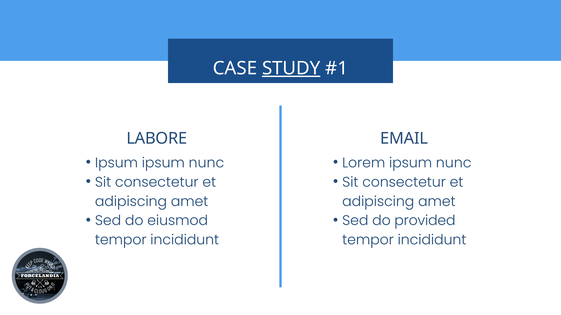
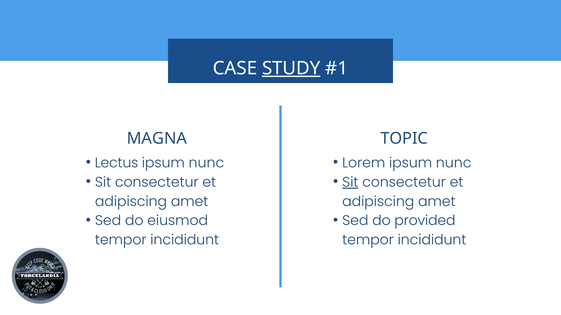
LABORE: LABORE -> MAGNA
EMAIL: EMAIL -> TOPIC
Ipsum at (116, 163): Ipsum -> Lectus
Sit at (350, 182) underline: none -> present
